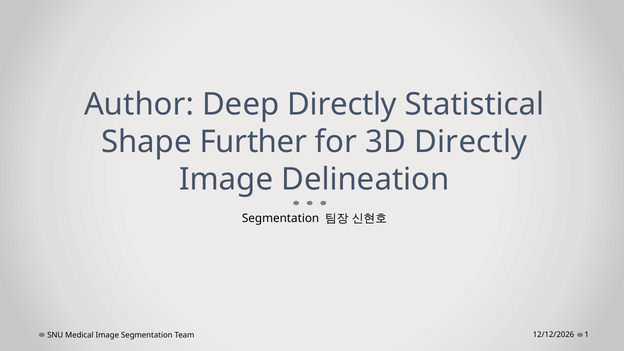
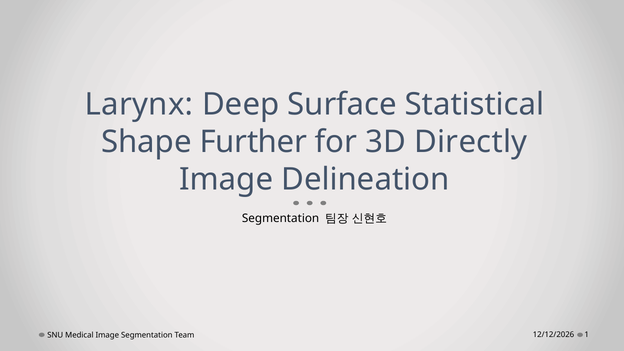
Author: Author -> Larynx
Deep Directly: Directly -> Surface
